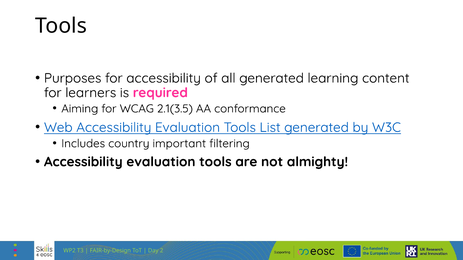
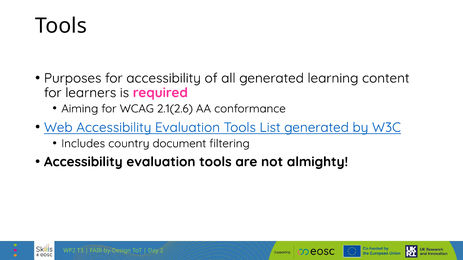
2.1(3.5: 2.1(3.5 -> 2.1(2.6
important: important -> document
